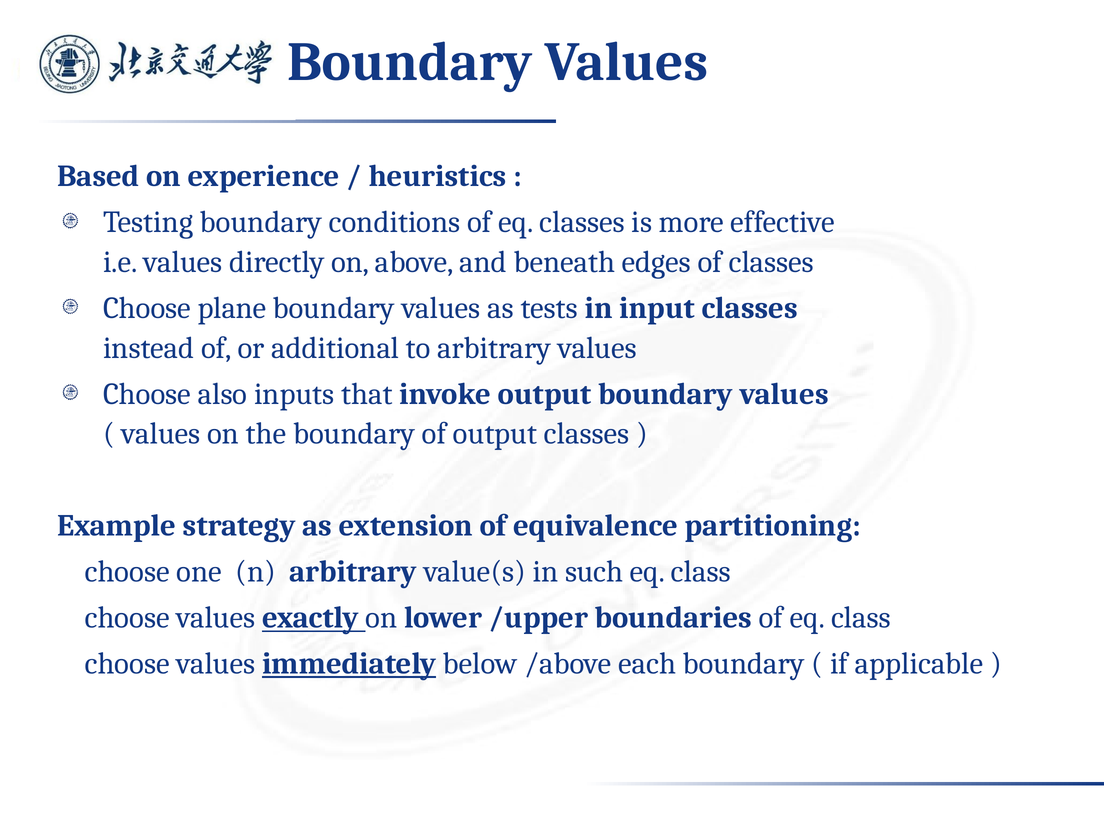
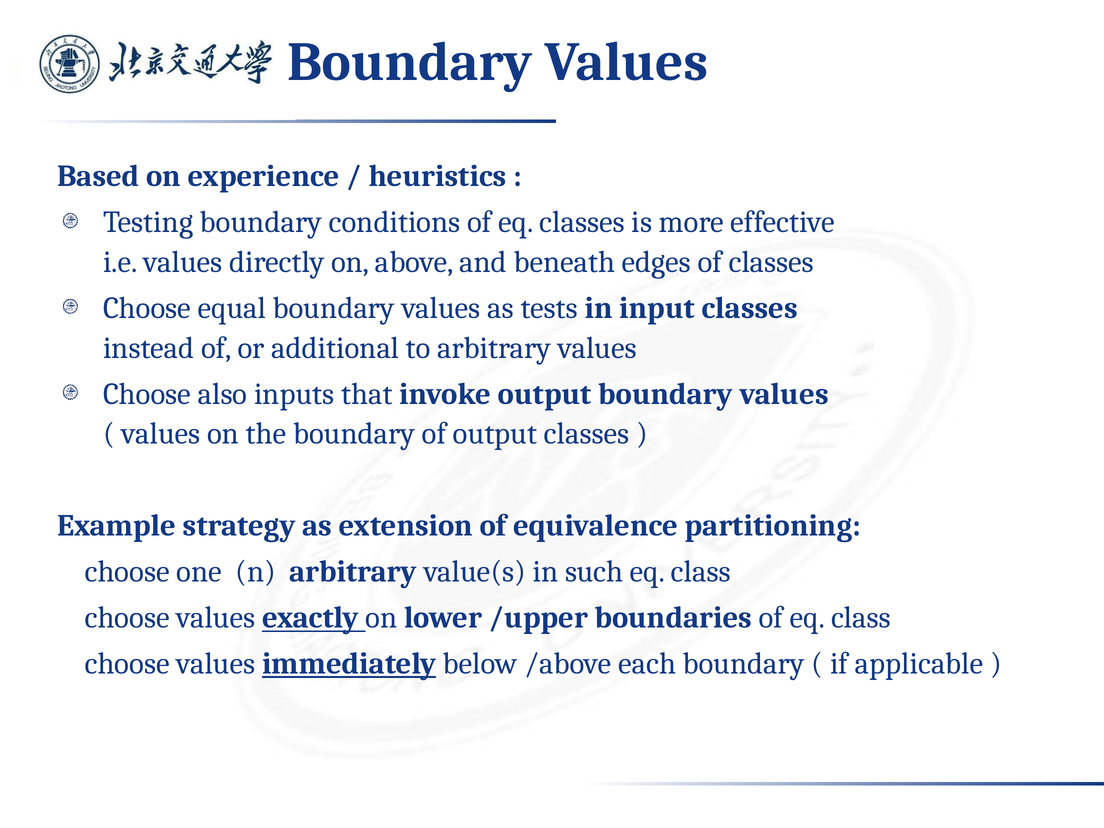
plane: plane -> equal
